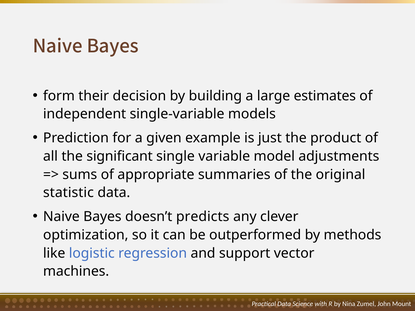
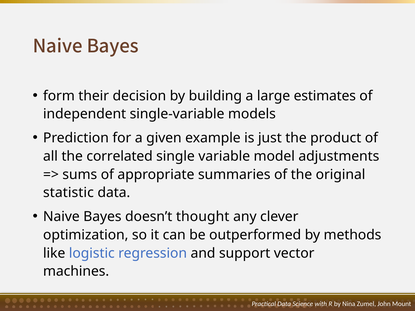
significant: significant -> correlated
predicts: predicts -> thought
